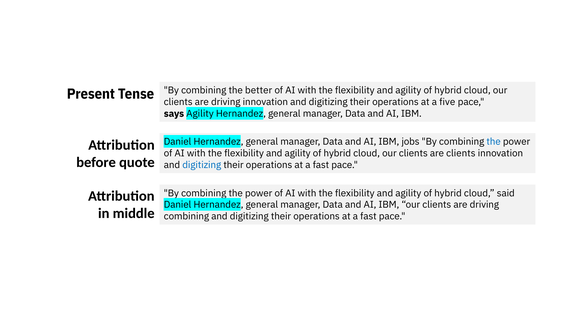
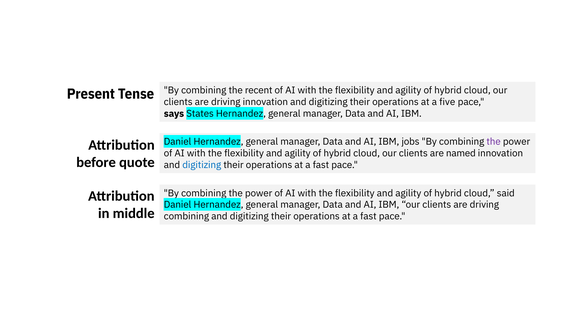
better: better -> recent
says Agility: Agility -> States
the at (494, 142) colour: blue -> purple
are clients: clients -> named
